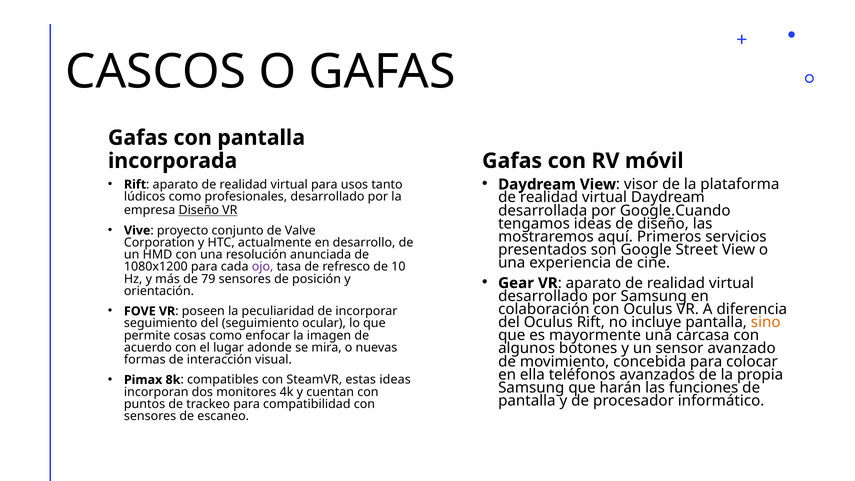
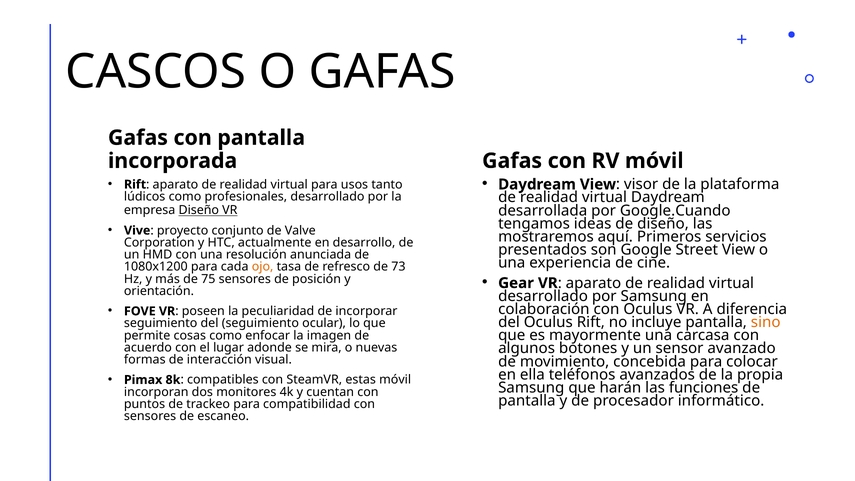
ojo colour: purple -> orange
10: 10 -> 73
79: 79 -> 75
estas ideas: ideas -> móvil
